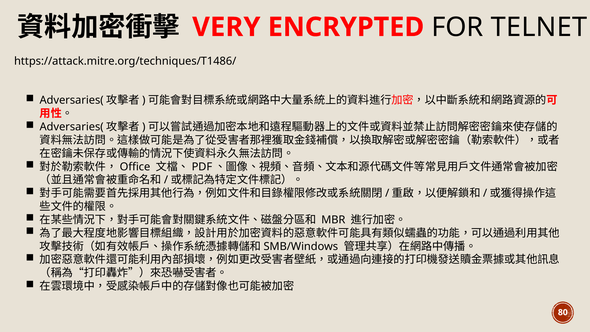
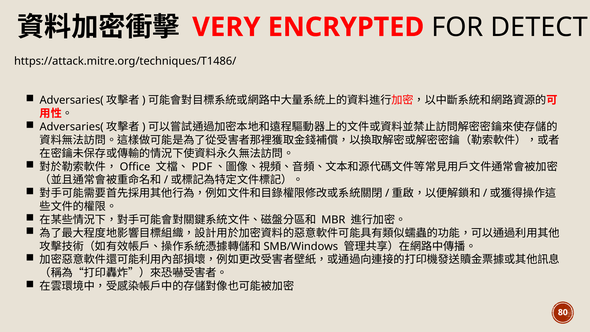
TELNET: TELNET -> DETECT
